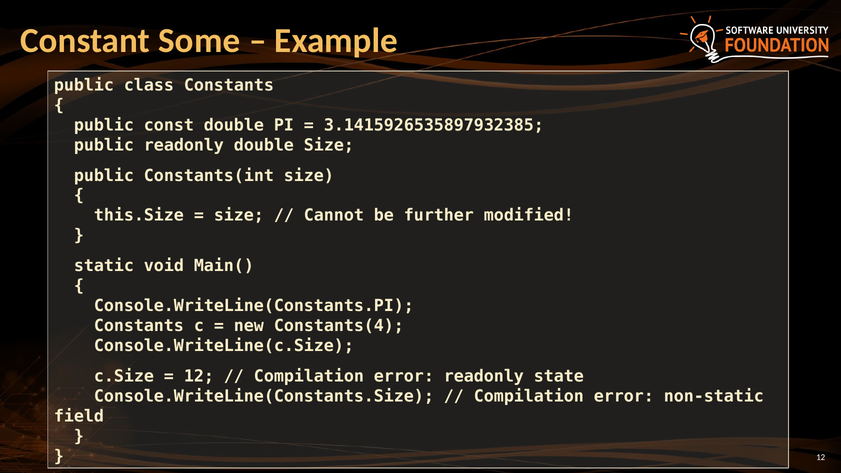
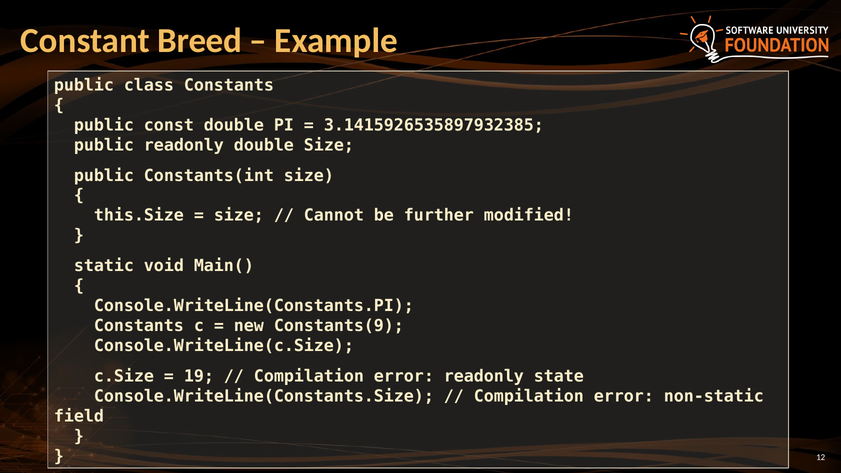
Some: Some -> Breed
Constants(4: Constants(4 -> Constants(9
12 at (199, 376): 12 -> 19
